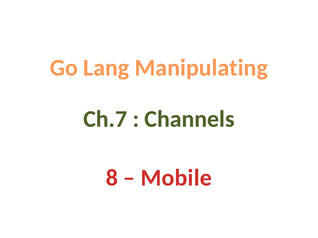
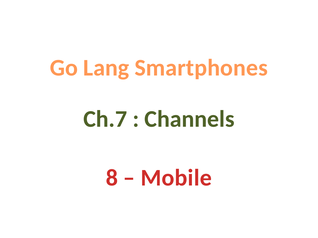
Manipulating: Manipulating -> Smartphones
